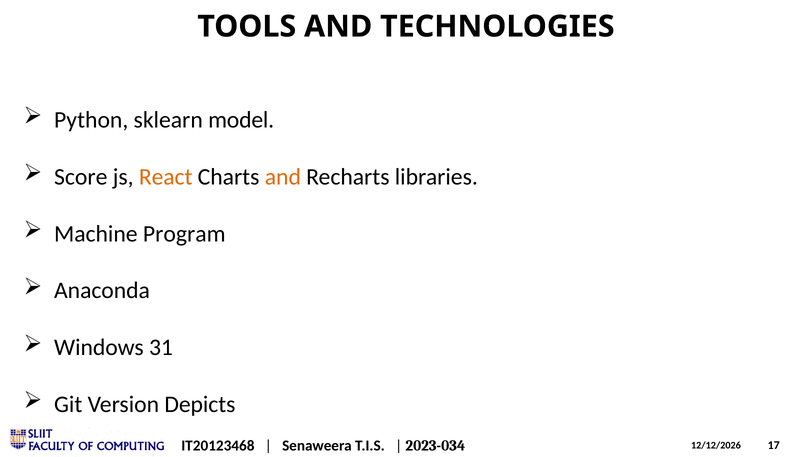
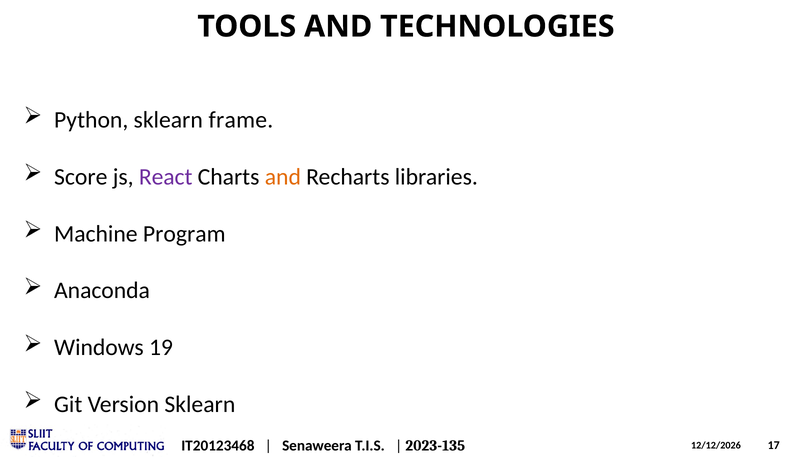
model: model -> frame
React colour: orange -> purple
31: 31 -> 19
Version Depicts: Depicts -> Sklearn
2023-034: 2023-034 -> 2023-135
